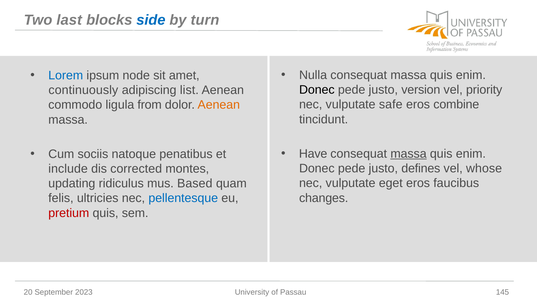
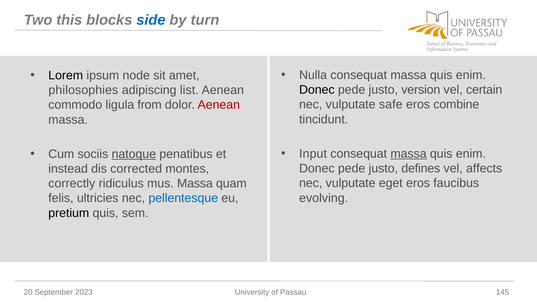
last: last -> this
Lorem colour: blue -> black
priority: priority -> certain
continuously: continuously -> philosophies
Aenean at (219, 105) colour: orange -> red
Have: Have -> Input
natoque underline: none -> present
whose: whose -> affects
include: include -> instead
updating: updating -> correctly
mus Based: Based -> Massa
changes: changes -> evolving
pretium colour: red -> black
